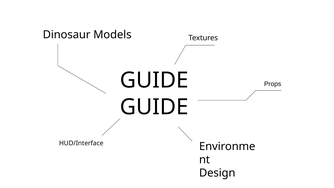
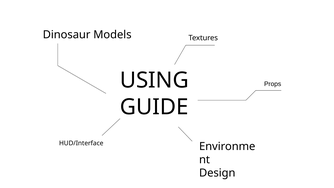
GUIDE at (154, 80): GUIDE -> USING
